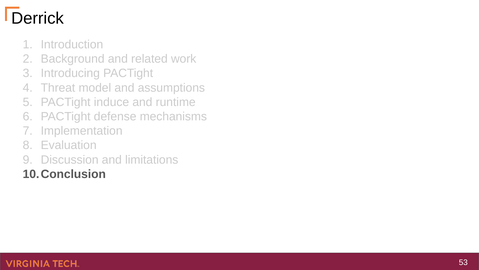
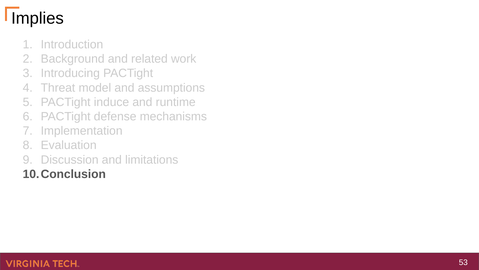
Derrick: Derrick -> Implies
